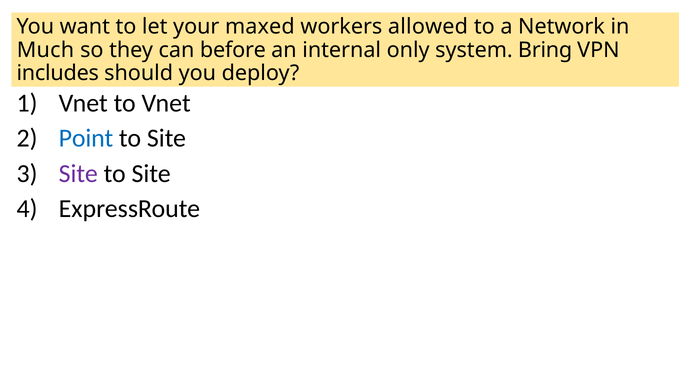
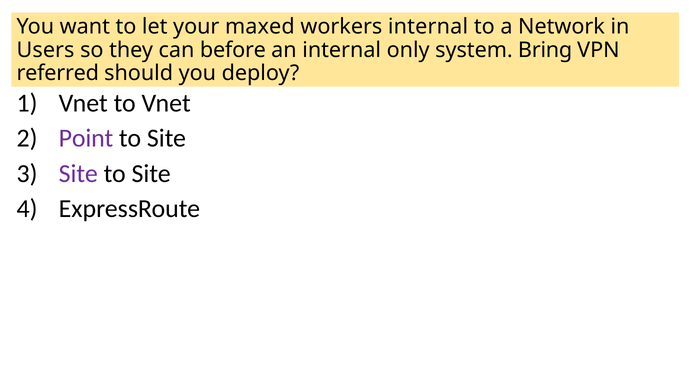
workers allowed: allowed -> internal
Much: Much -> Users
includes: includes -> referred
Point colour: blue -> purple
